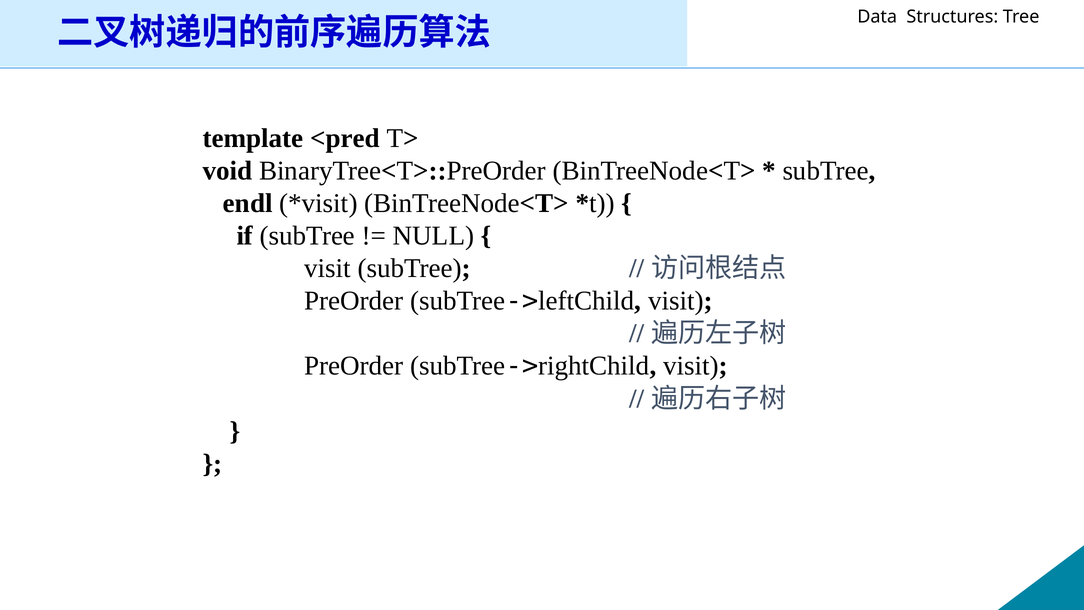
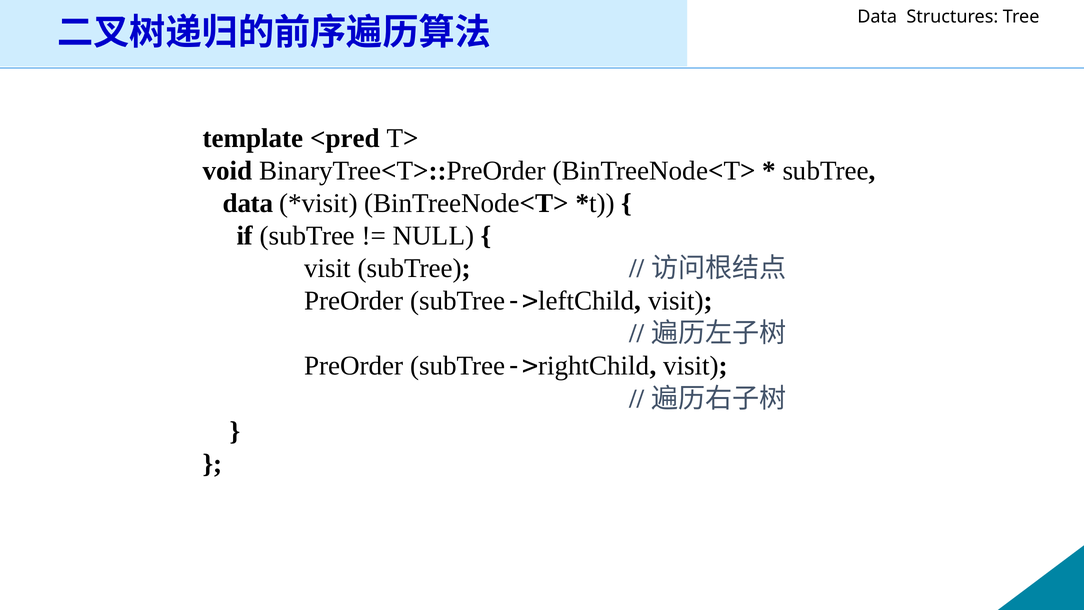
endl at (248, 203): endl -> data
